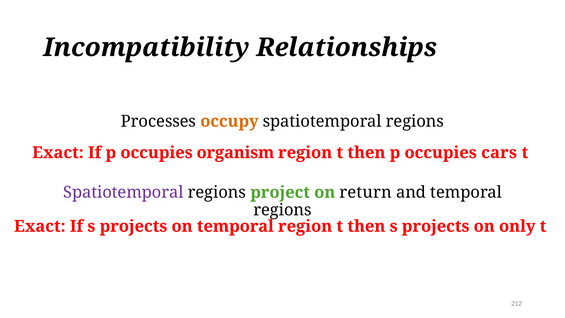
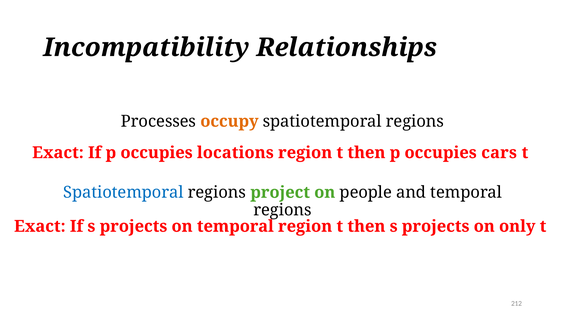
organism: organism -> locations
Spatiotemporal at (123, 192) colour: purple -> blue
return: return -> people
